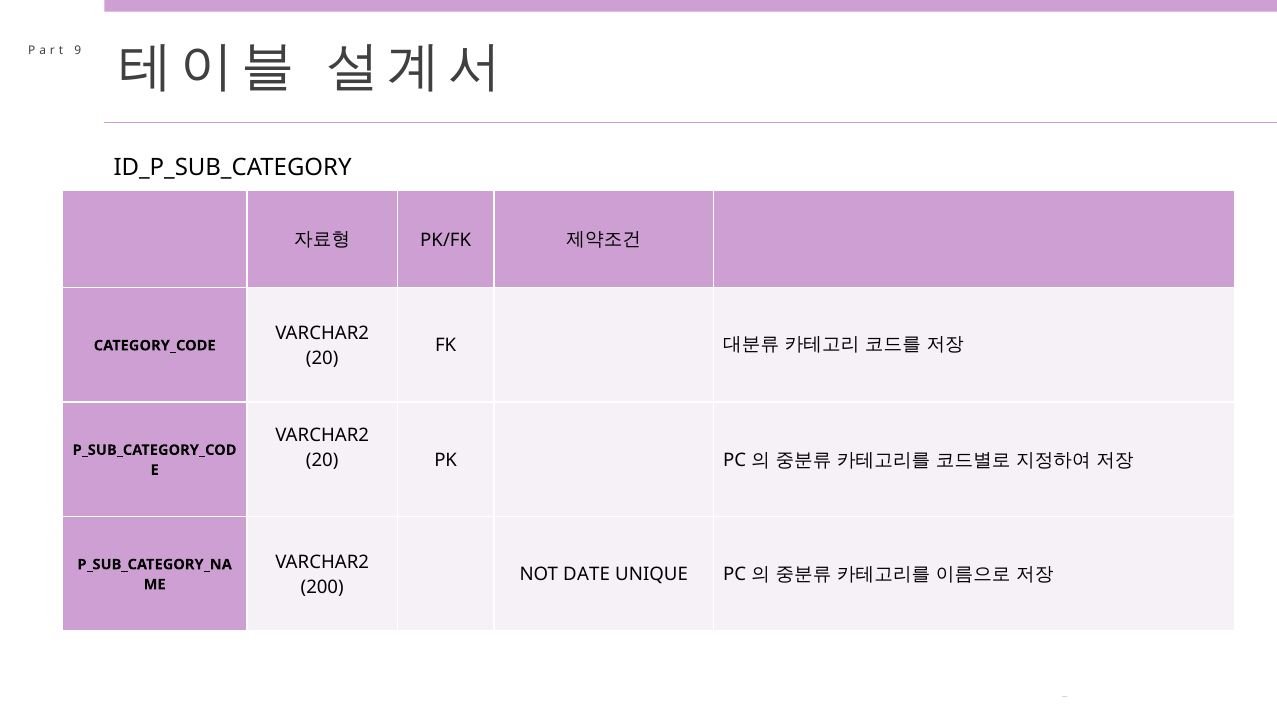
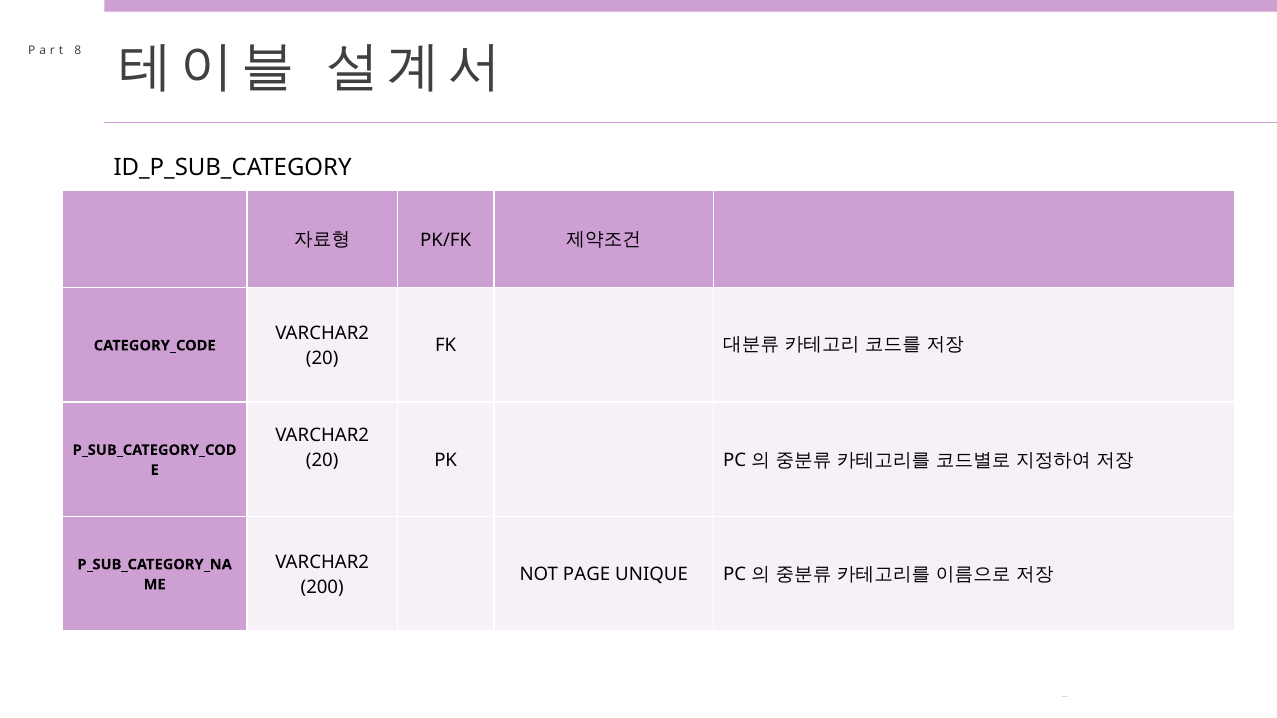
9: 9 -> 8
DATE: DATE -> PAGE
